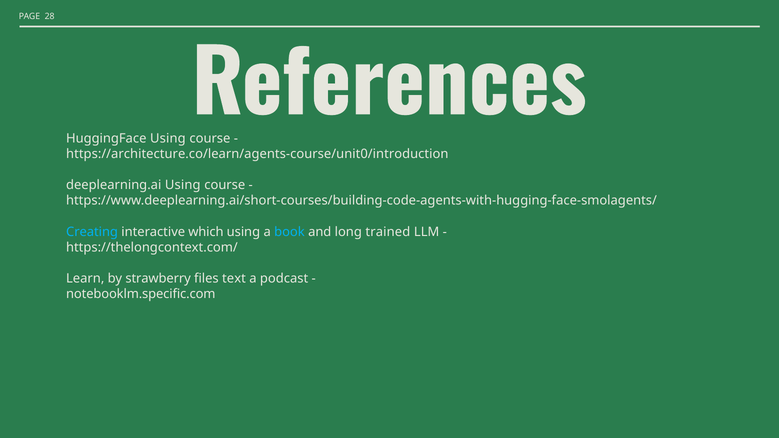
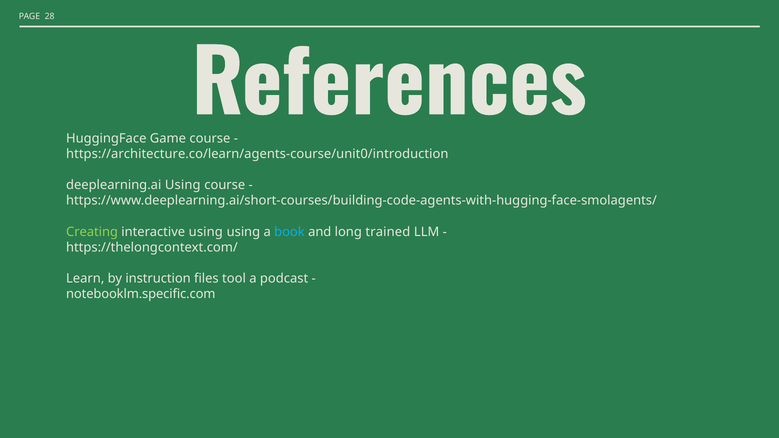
HuggingFace Using: Using -> Game
Creating colour: light blue -> light green
interactive which: which -> using
strawberry: strawberry -> instruction
text: text -> tool
